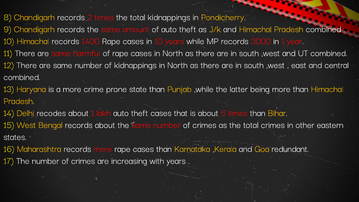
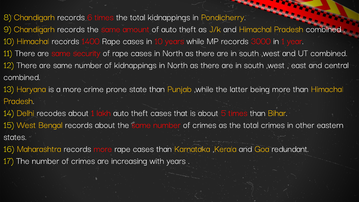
2: 2 -> 6
harmful: harmful -> security
